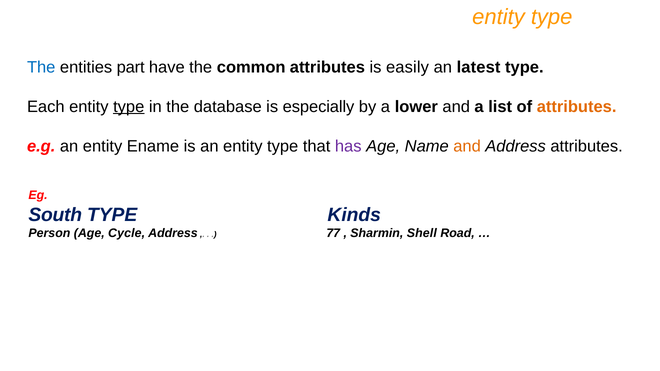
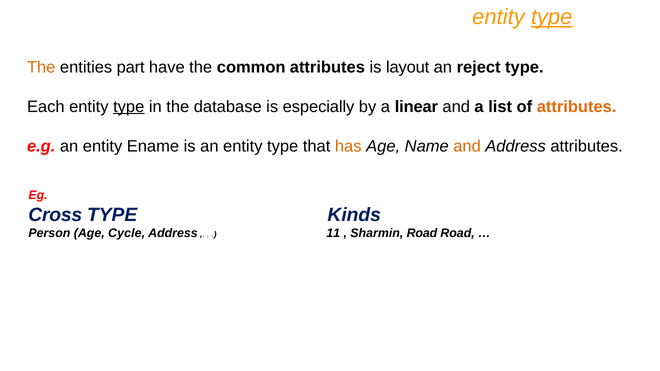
type at (552, 17) underline: none -> present
The at (41, 67) colour: blue -> orange
easily: easily -> layout
latest: latest -> reject
lower: lower -> linear
has colour: purple -> orange
South: South -> Cross
77: 77 -> 11
Sharmin Shell: Shell -> Road
